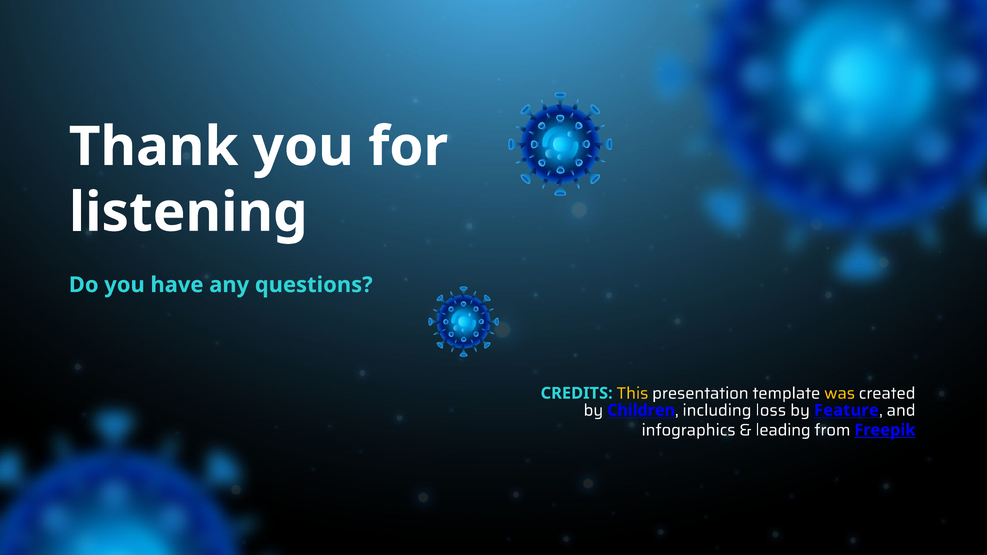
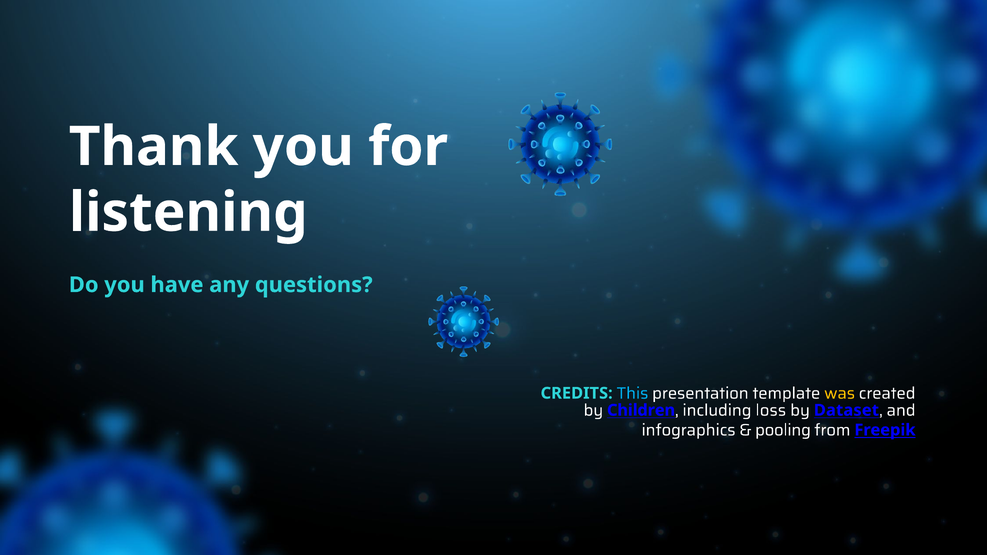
This colour: yellow -> light blue
Feature: Feature -> Dataset
leading: leading -> pooling
